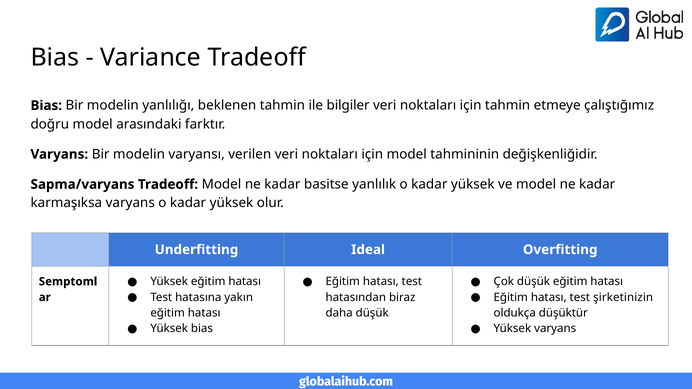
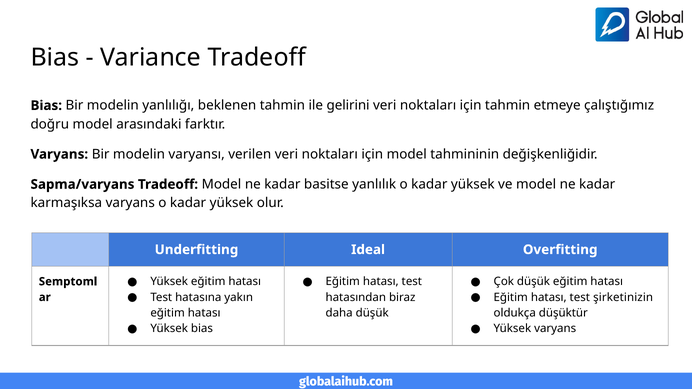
bilgiler: bilgiler -> gelirini
